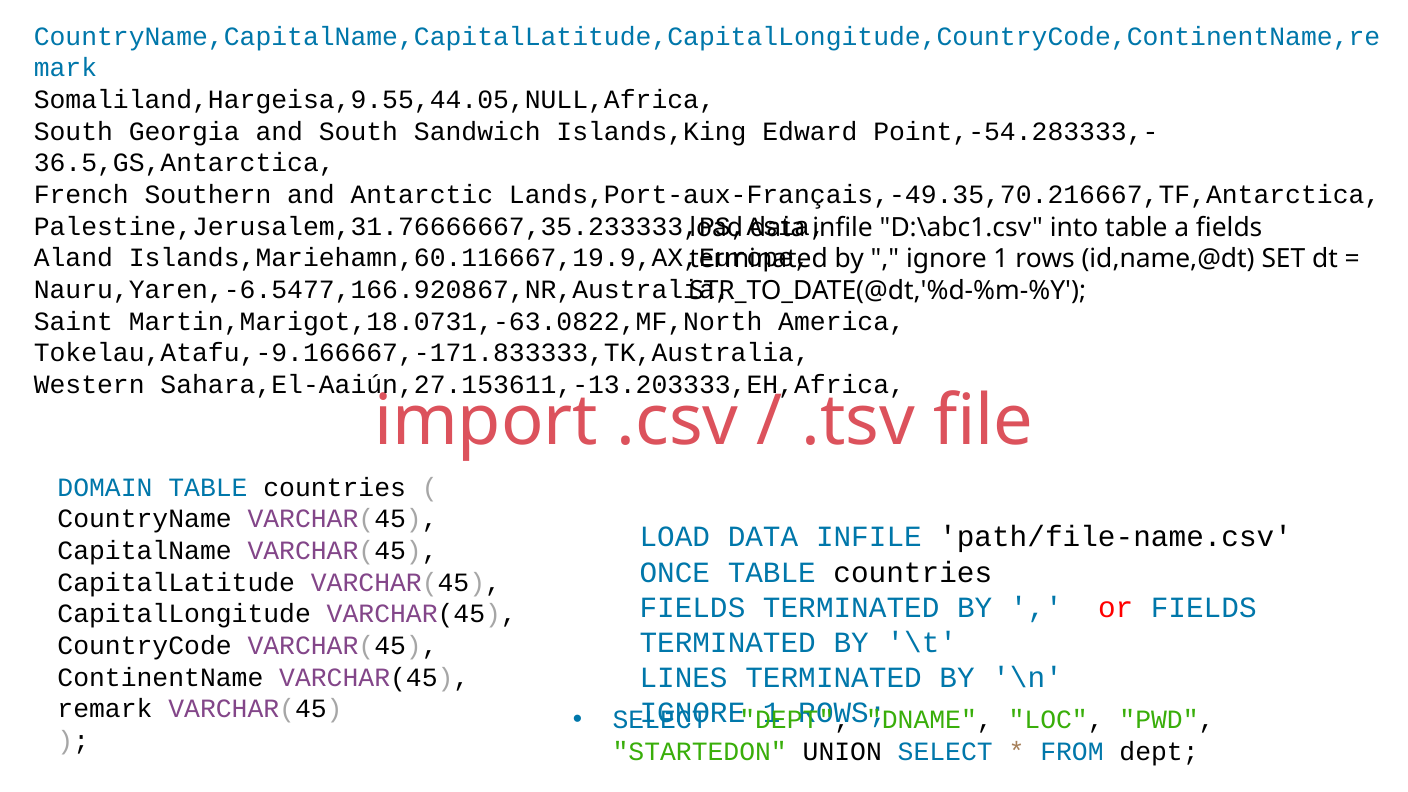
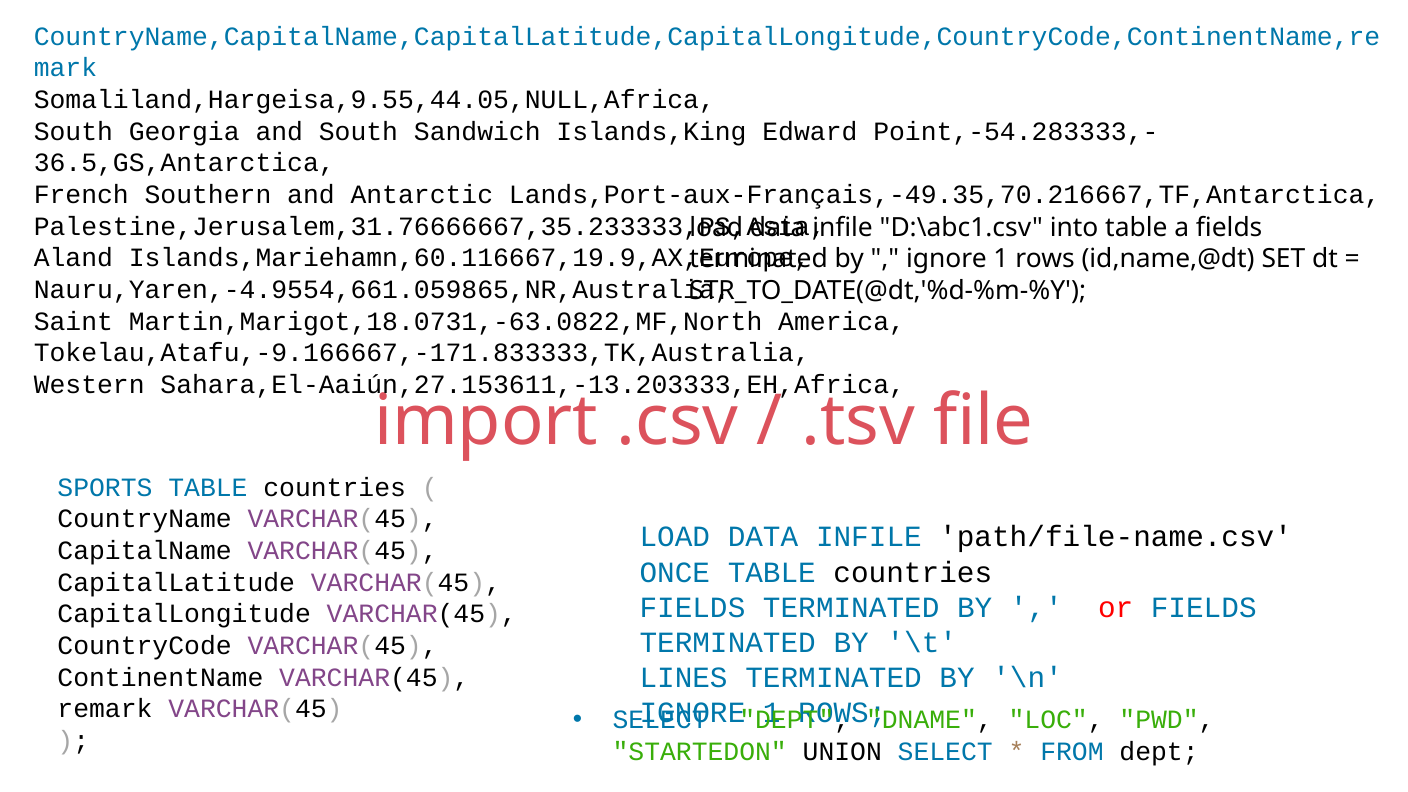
Nauru,Yaren,-6.5477,166.920867,NR,Australia: Nauru,Yaren,-6.5477,166.920867,NR,Australia -> Nauru,Yaren,-4.9554,661.059865,NR,Australia
DOMAIN: DOMAIN -> SPORTS
